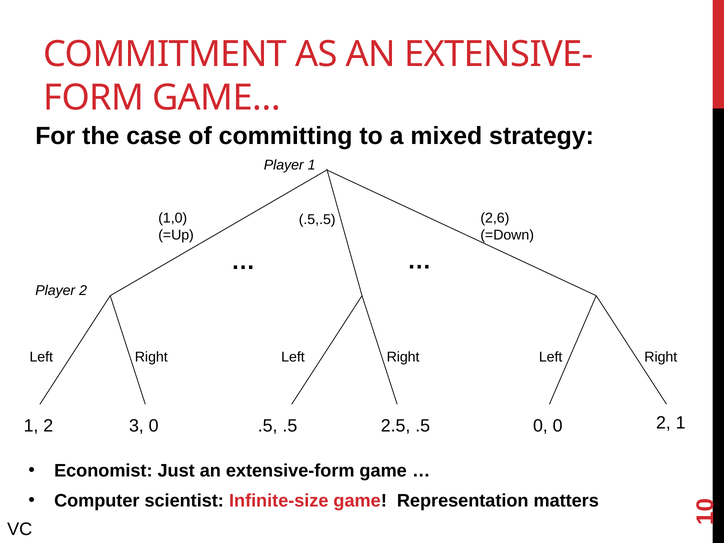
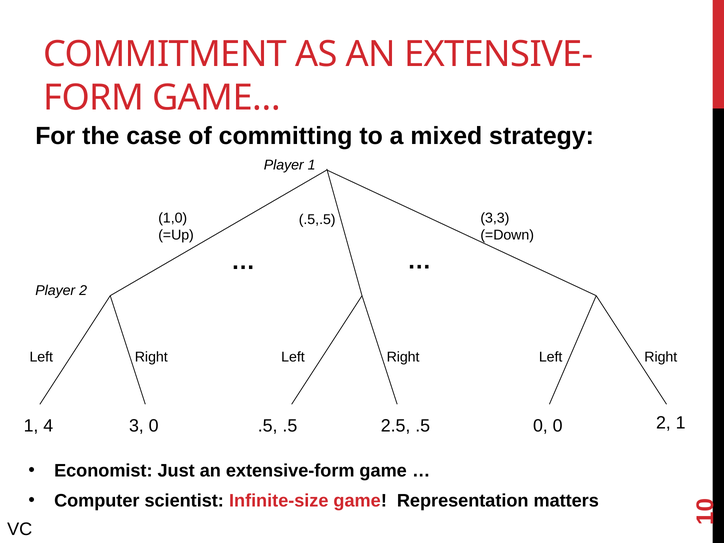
2,6: 2,6 -> 3,3
1 2: 2 -> 4
